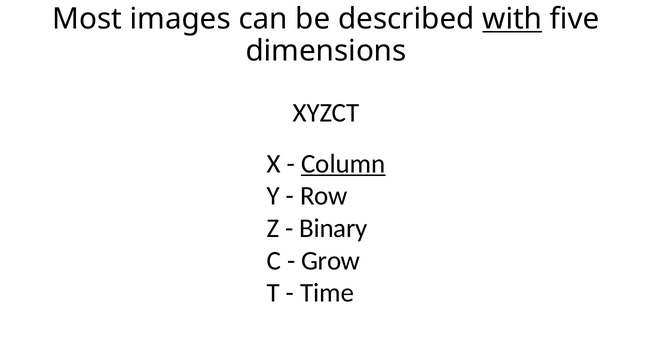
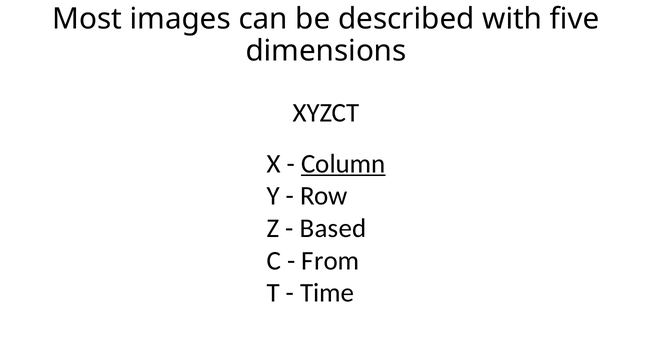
with underline: present -> none
Binary: Binary -> Based
Grow: Grow -> From
